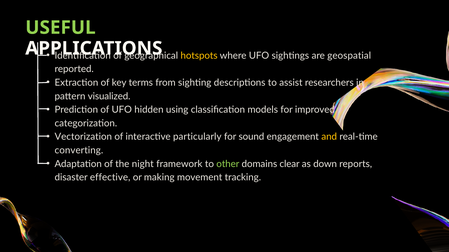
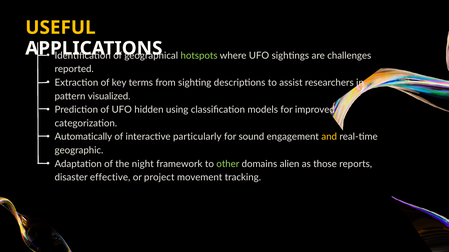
USEFUL colour: light green -> yellow
hotspots colour: yellow -> light green
geospatial: geospatial -> challenges
Vectorization: Vectorization -> Automatically
converting: converting -> geographic
clear: clear -> alien
down: down -> those
making: making -> project
